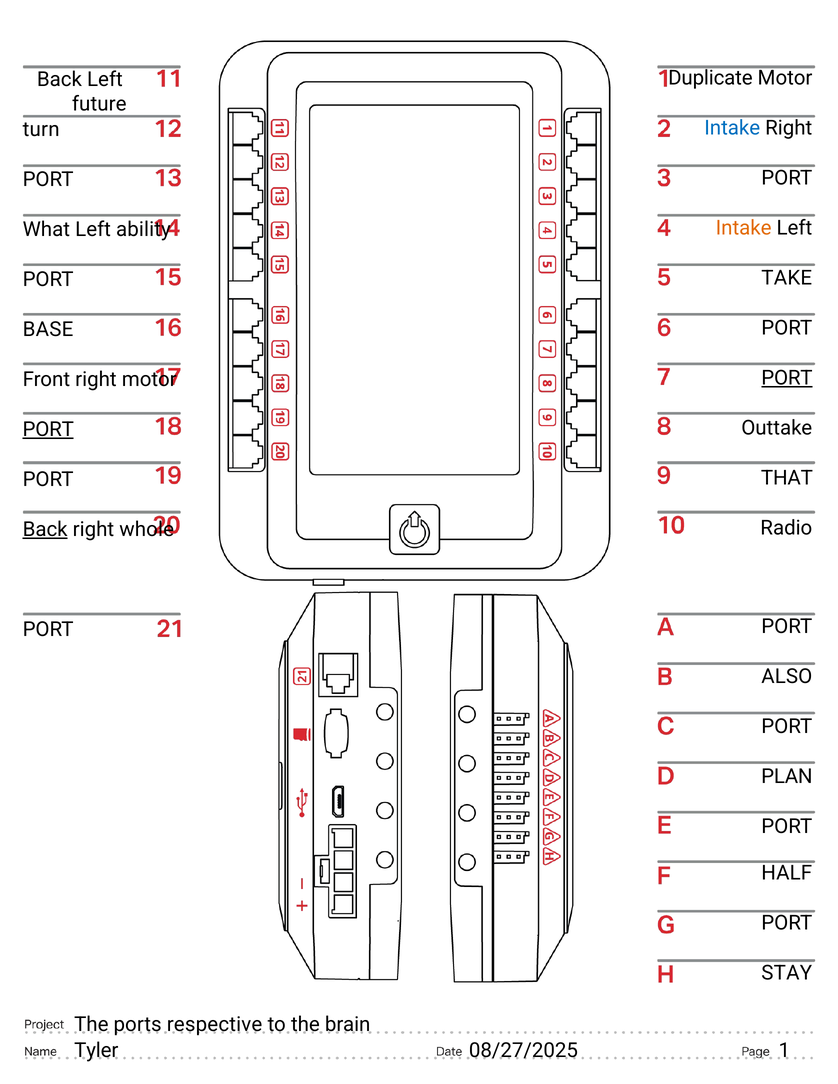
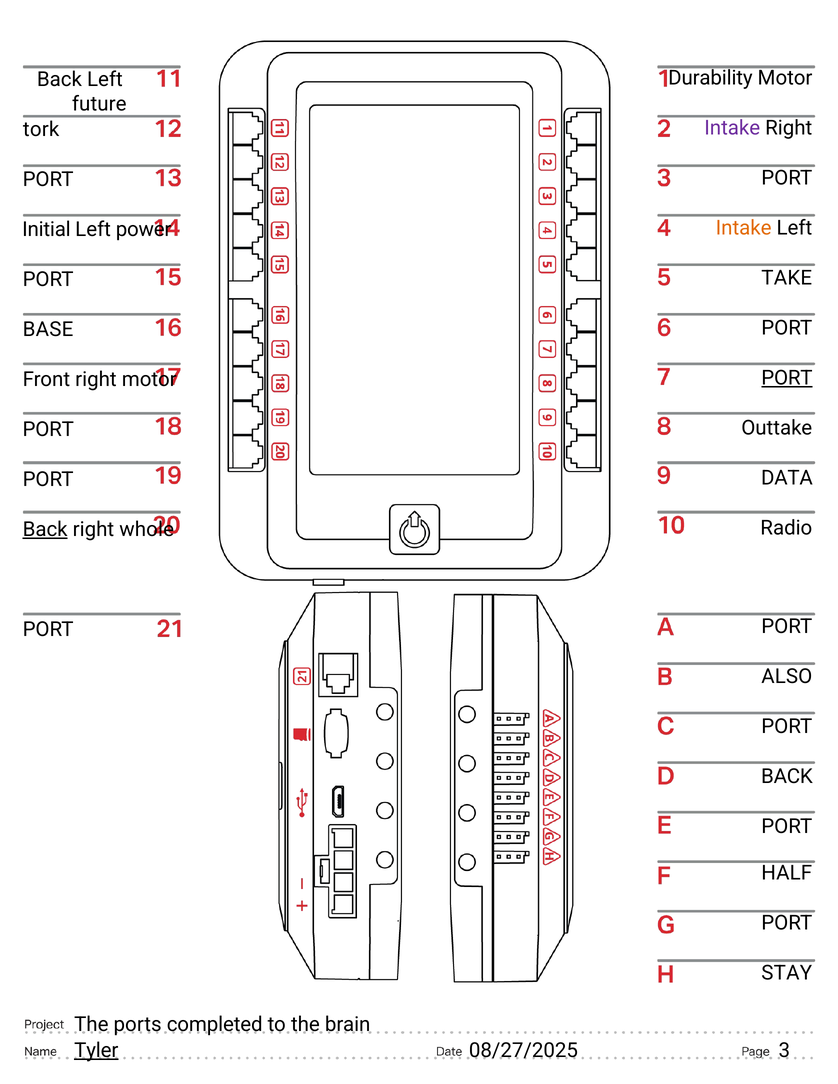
Duplicate: Duplicate -> Durability
Intake at (732, 128) colour: blue -> purple
turn: turn -> tork
What: What -> Initial
ability: ability -> power
PORT at (48, 430) underline: present -> none
THAT: THAT -> DATA
PLAN at (787, 777): PLAN -> BACK
respective: respective -> completed
Tyler underline: none -> present
1: 1 -> 3
